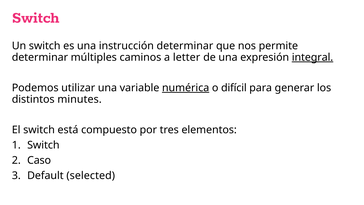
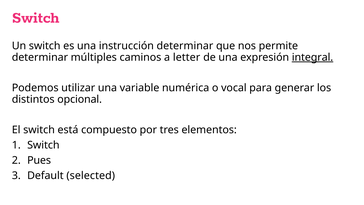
numérica underline: present -> none
difícil: difícil -> vocal
minutes: minutes -> opcional
Caso: Caso -> Pues
